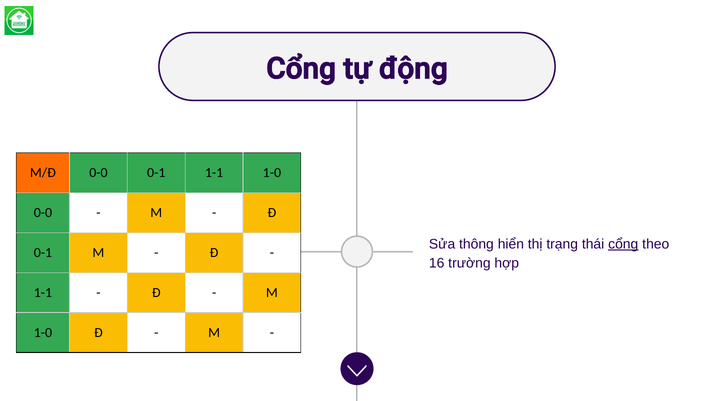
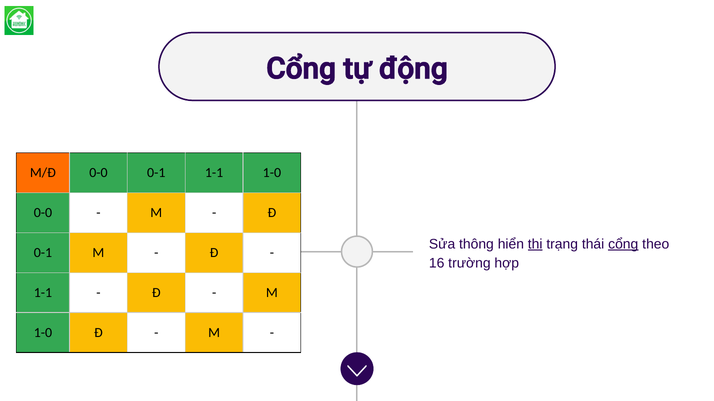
thị underline: none -> present
